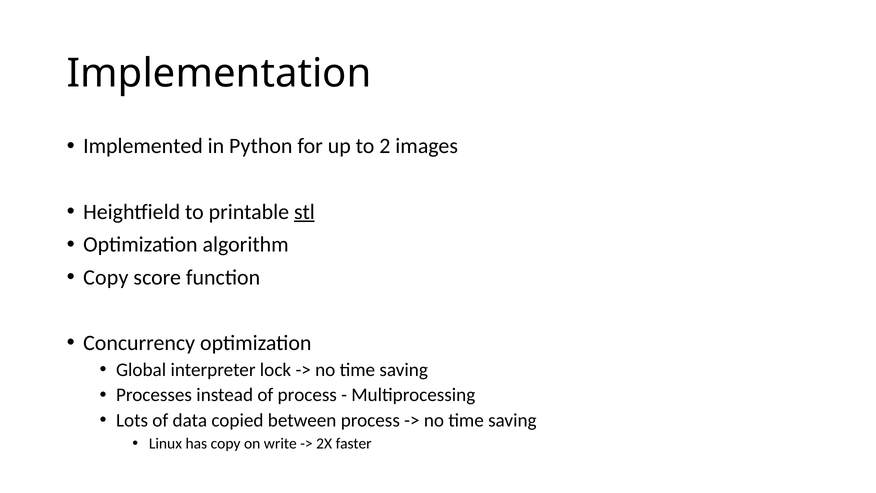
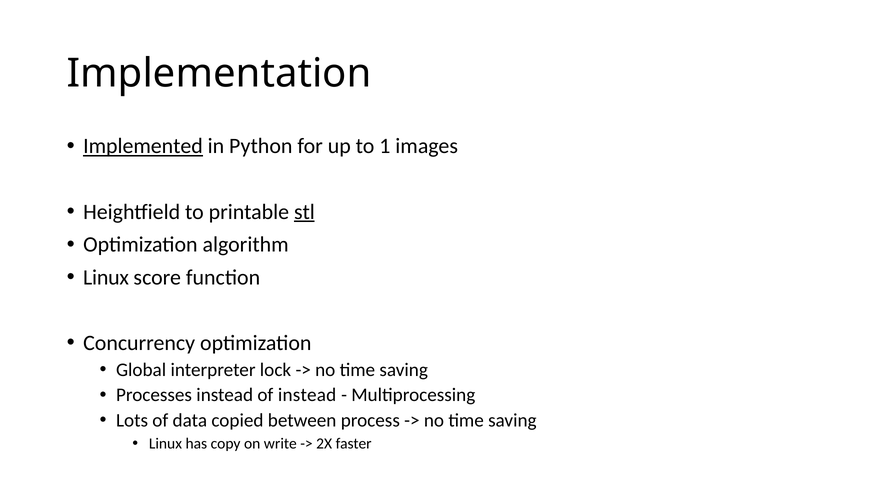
Implemented underline: none -> present
2: 2 -> 1
Copy at (106, 277): Copy -> Linux
of process: process -> instead
